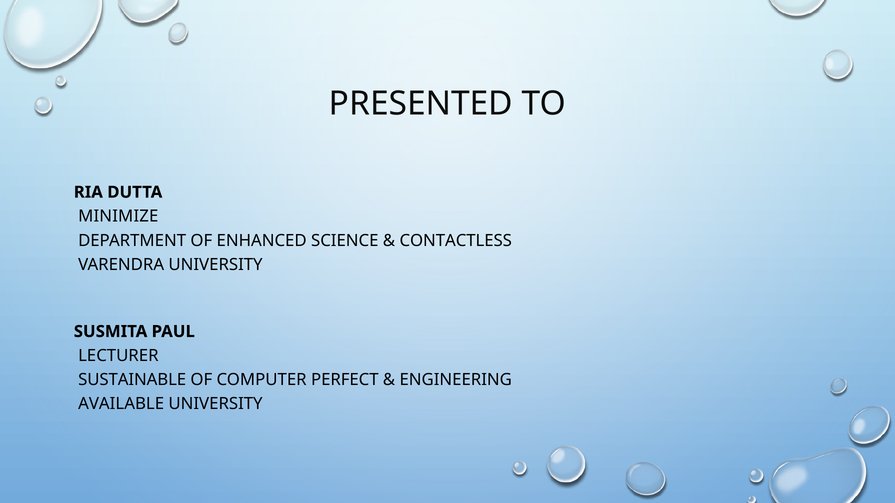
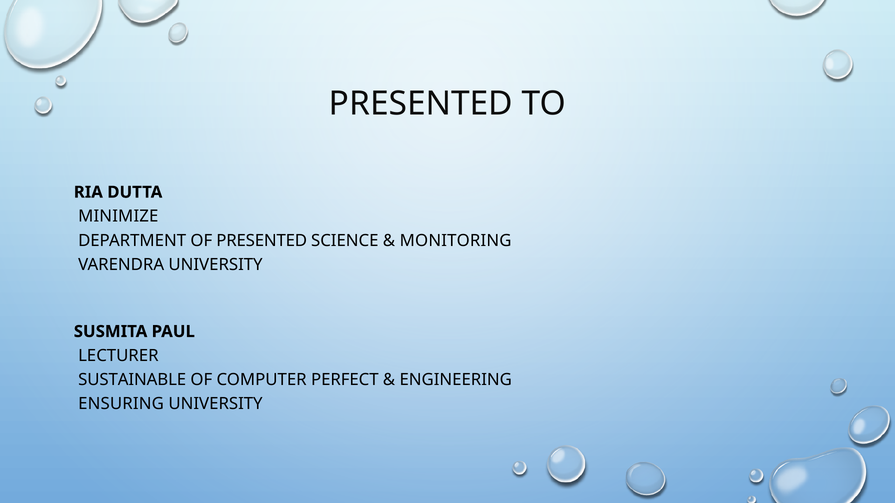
OF ENHANCED: ENHANCED -> PRESENTED
CONTACTLESS: CONTACTLESS -> MONITORING
AVAILABLE: AVAILABLE -> ENSURING
